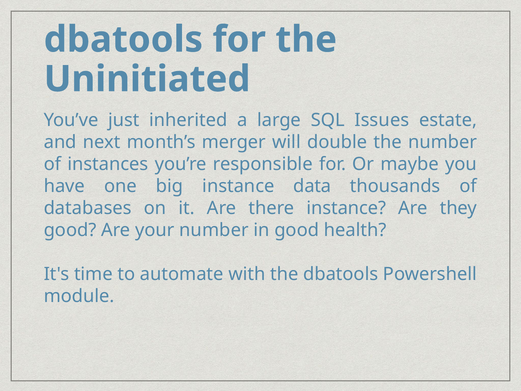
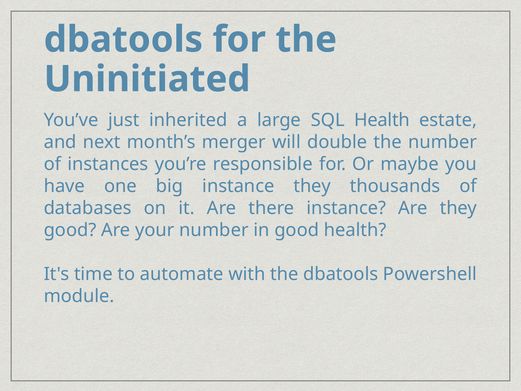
SQL Issues: Issues -> Health
instance data: data -> they
